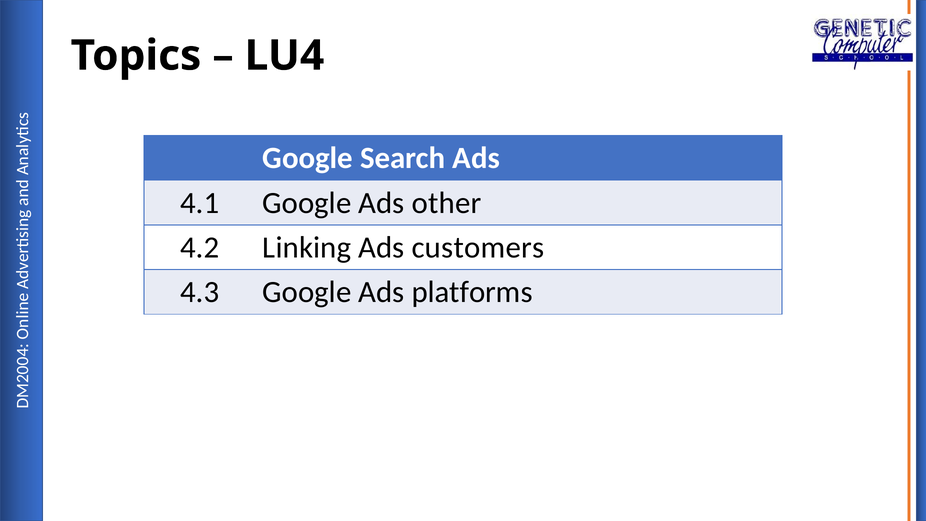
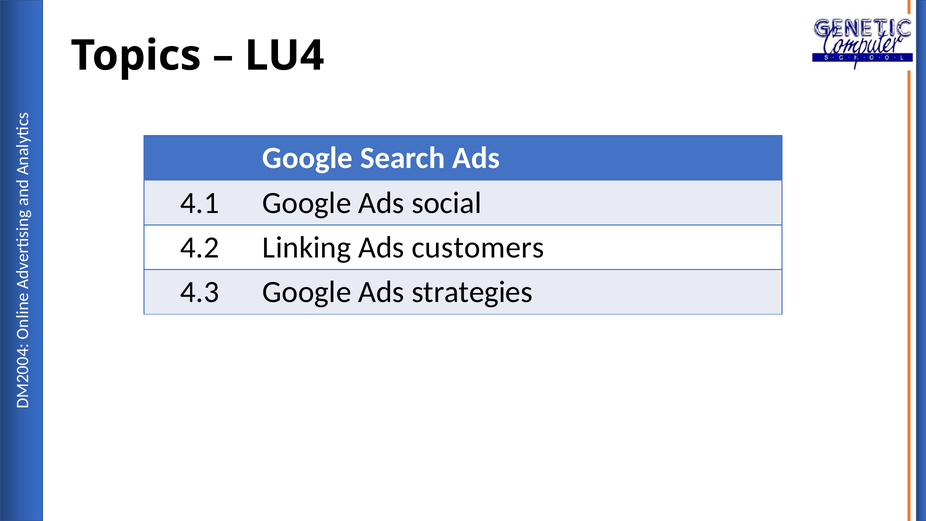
other: other -> social
platforms: platforms -> strategies
